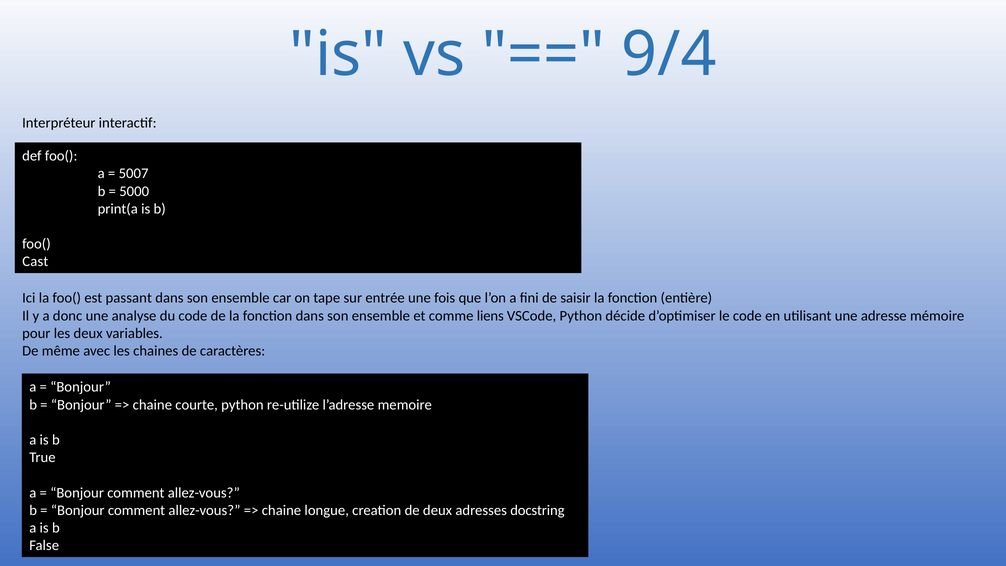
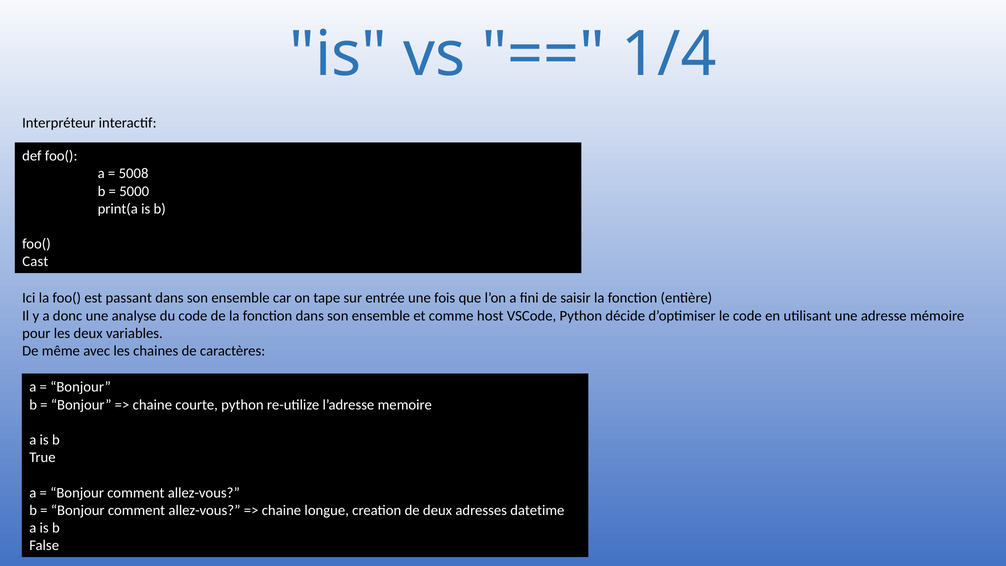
9/4: 9/4 -> 1/4
5007: 5007 -> 5008
liens: liens -> host
docstring: docstring -> datetime
